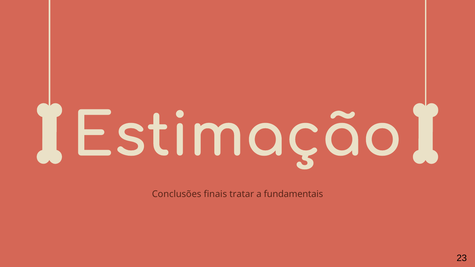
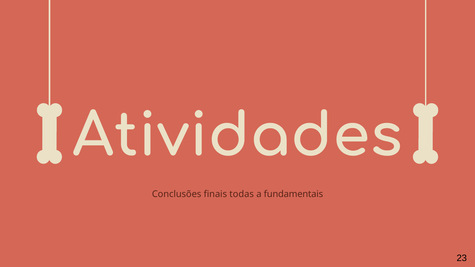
Estimação: Estimação -> Atividades
tratar: tratar -> todas
